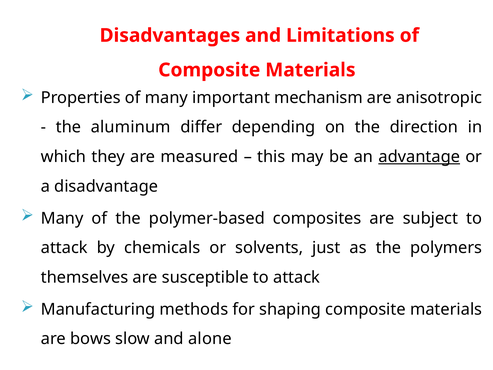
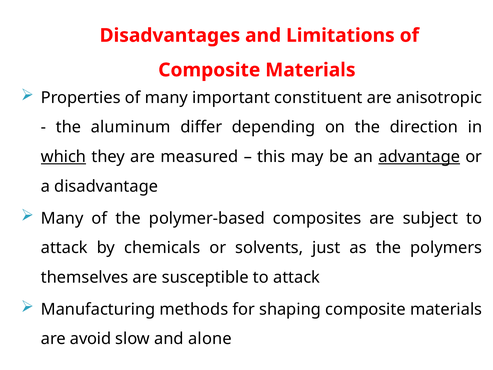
mechanism: mechanism -> constituent
which underline: none -> present
bows: bows -> avoid
